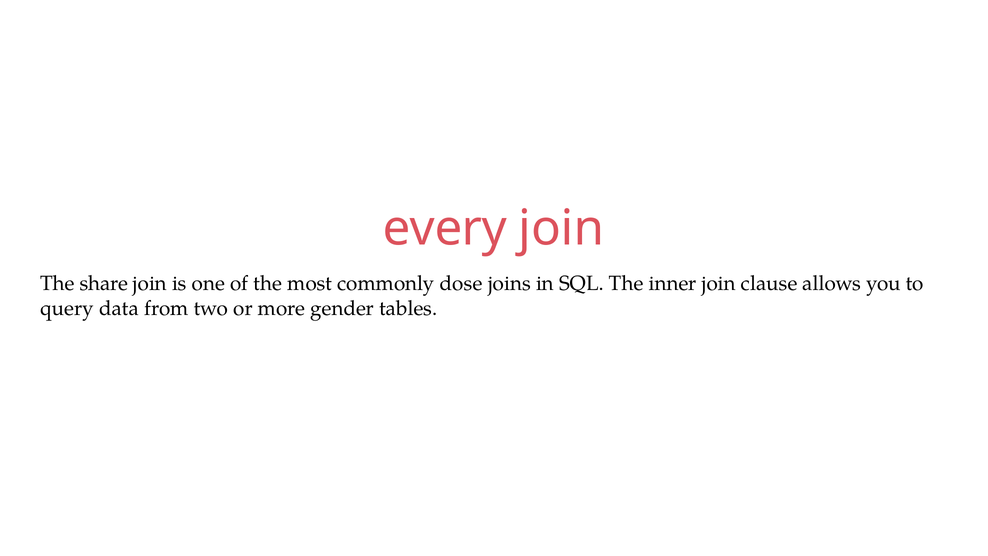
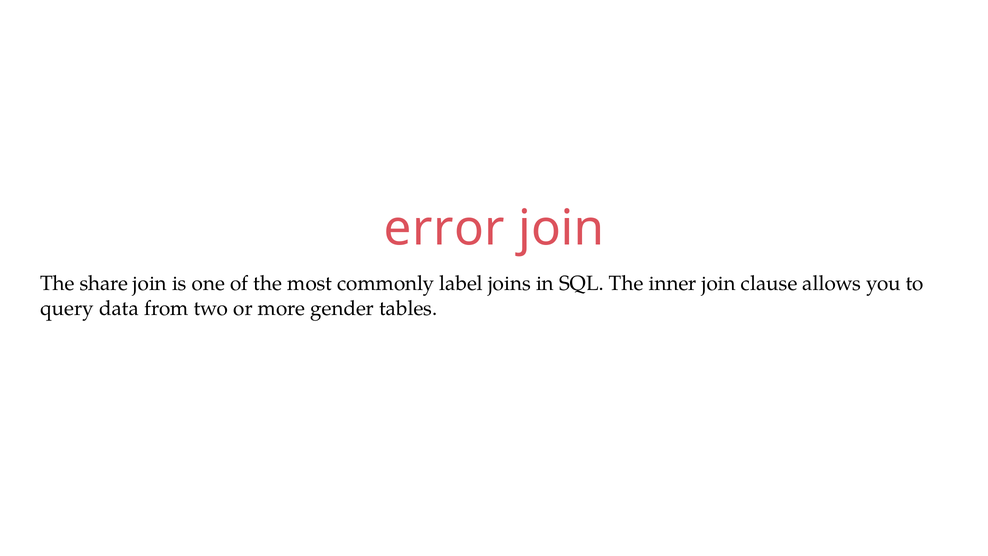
every: every -> error
dose: dose -> label
